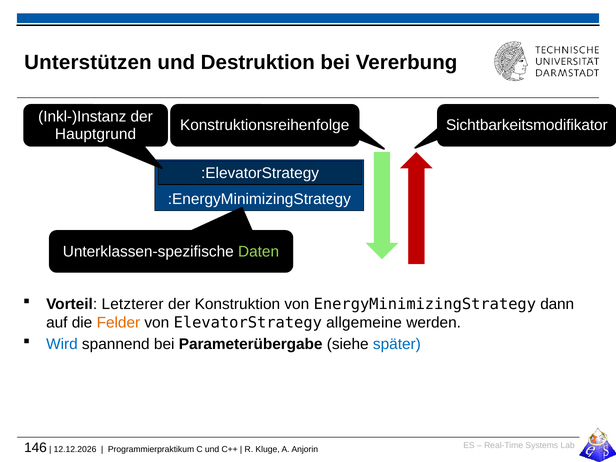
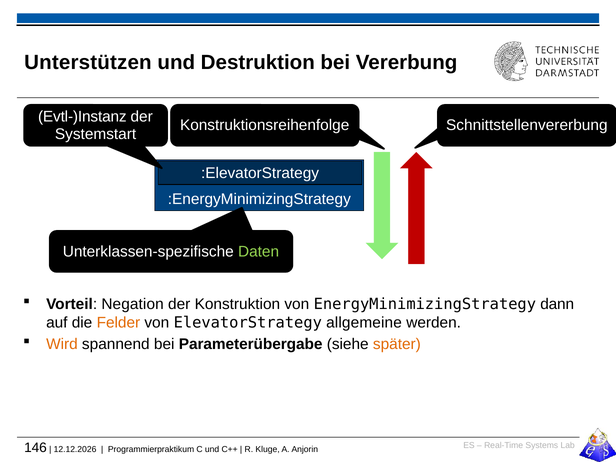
Inkl-)Instanz: Inkl-)Instanz -> Evtl-)Instanz
Sichtbarkeitsmodifikator: Sichtbarkeitsmodifikator -> Schnittstellenvererbung
Hauptgrund: Hauptgrund -> Systemstart
Letzterer: Letzterer -> Negation
Wird colour: blue -> orange
später colour: blue -> orange
